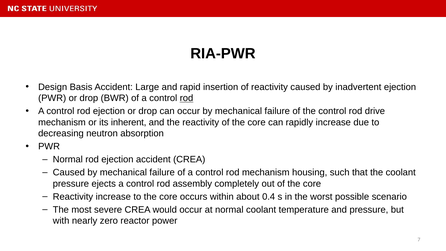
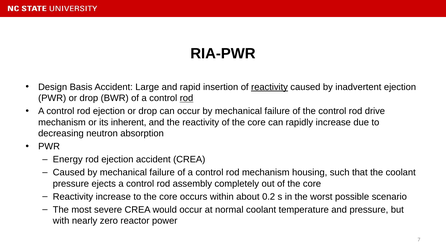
reactivity at (270, 87) underline: none -> present
Normal at (68, 159): Normal -> Energy
0.4: 0.4 -> 0.2
